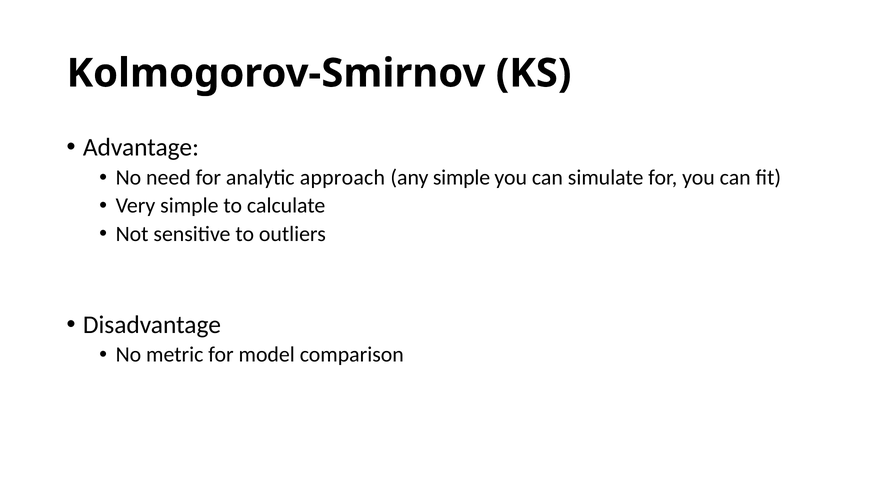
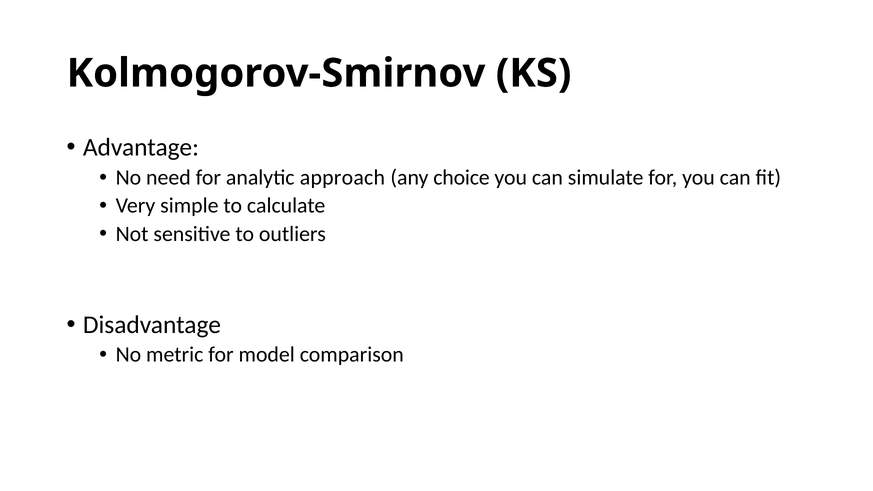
any simple: simple -> choice
